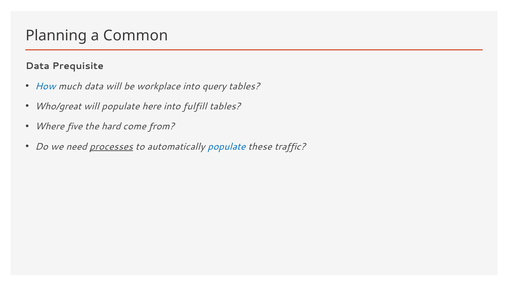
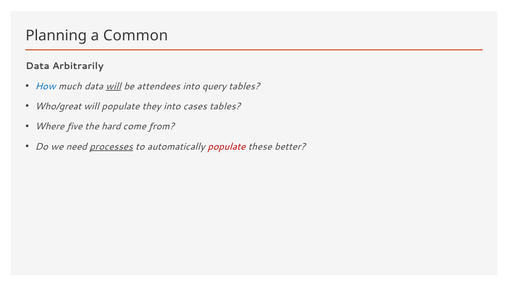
Prequisite: Prequisite -> Arbitrarily
will at (113, 86) underline: none -> present
workplace: workplace -> attendees
here: here -> they
fulfill: fulfill -> cases
populate at (227, 146) colour: blue -> red
traffic: traffic -> better
